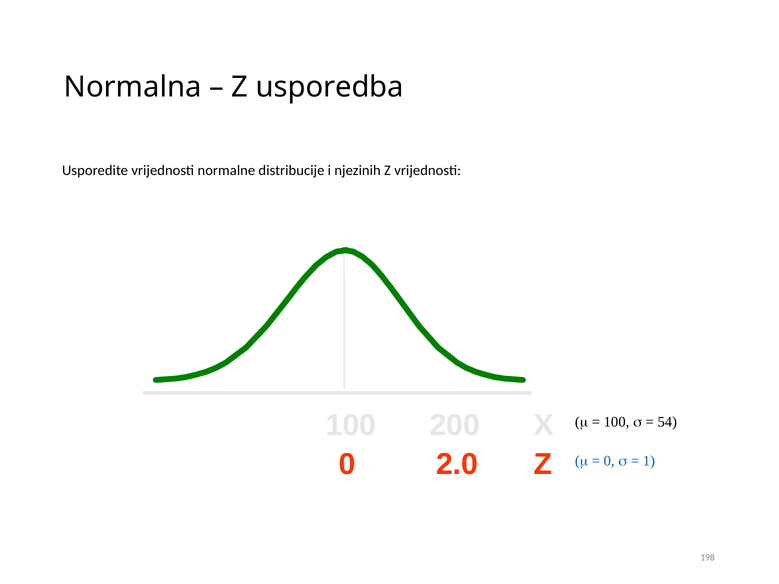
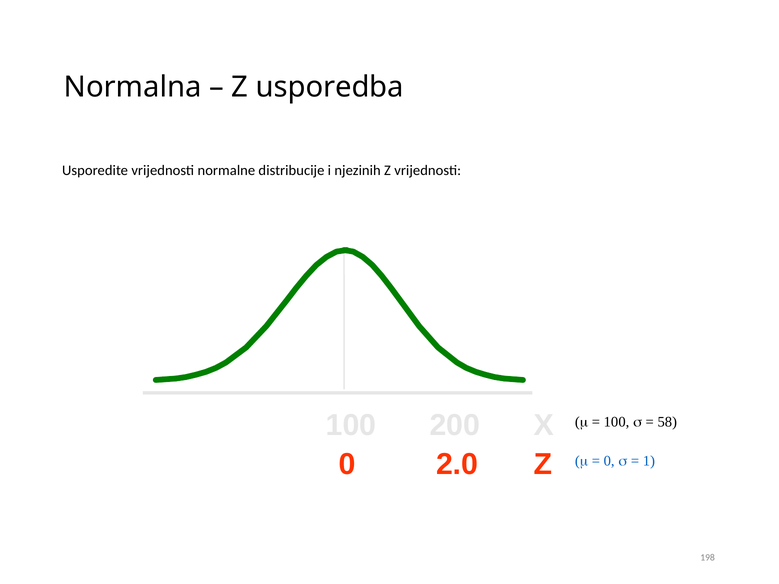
54: 54 -> 58
